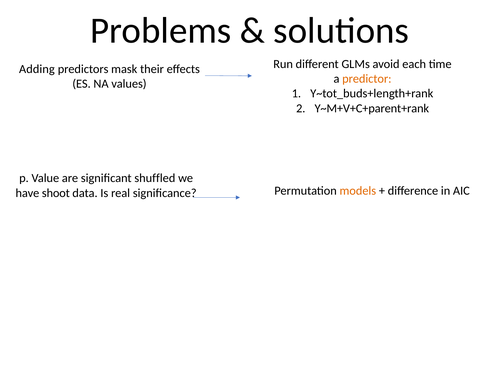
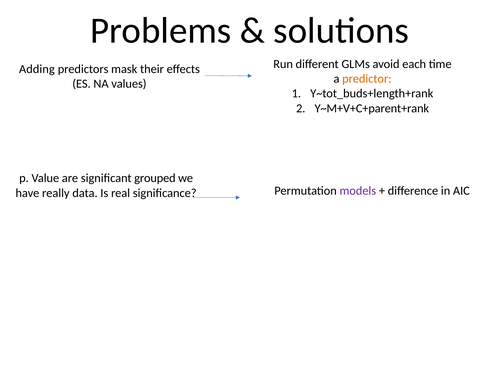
shuffled: shuffled -> grouped
shoot: shoot -> really
models colour: orange -> purple
